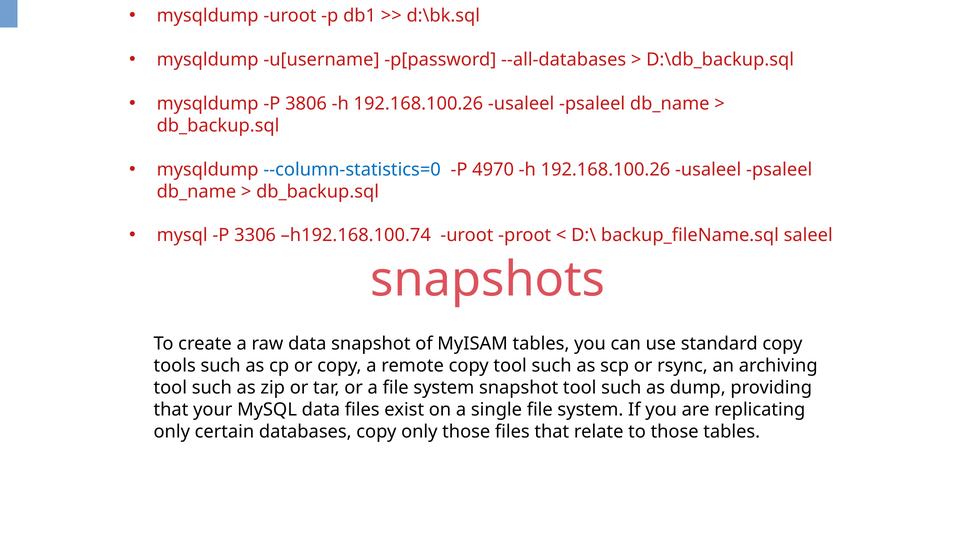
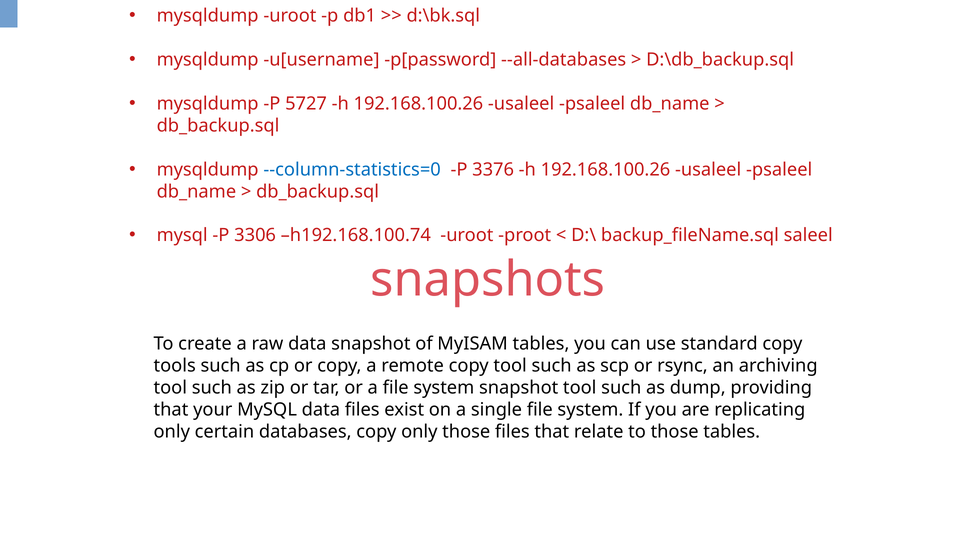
3806: 3806 -> 5727
4970: 4970 -> 3376
